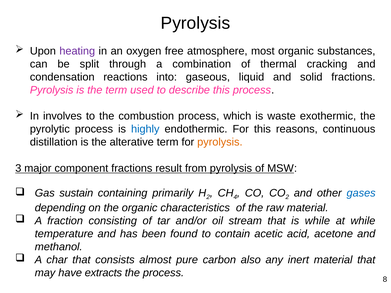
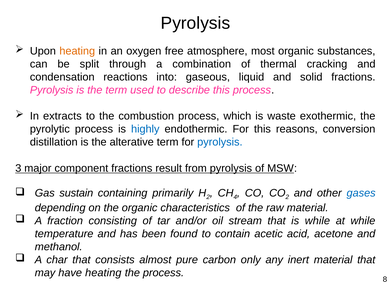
heating at (77, 51) colour: purple -> orange
involves: involves -> extracts
continuous: continuous -> conversion
pyrolysis at (220, 142) colour: orange -> blue
also: also -> only
have extracts: extracts -> heating
